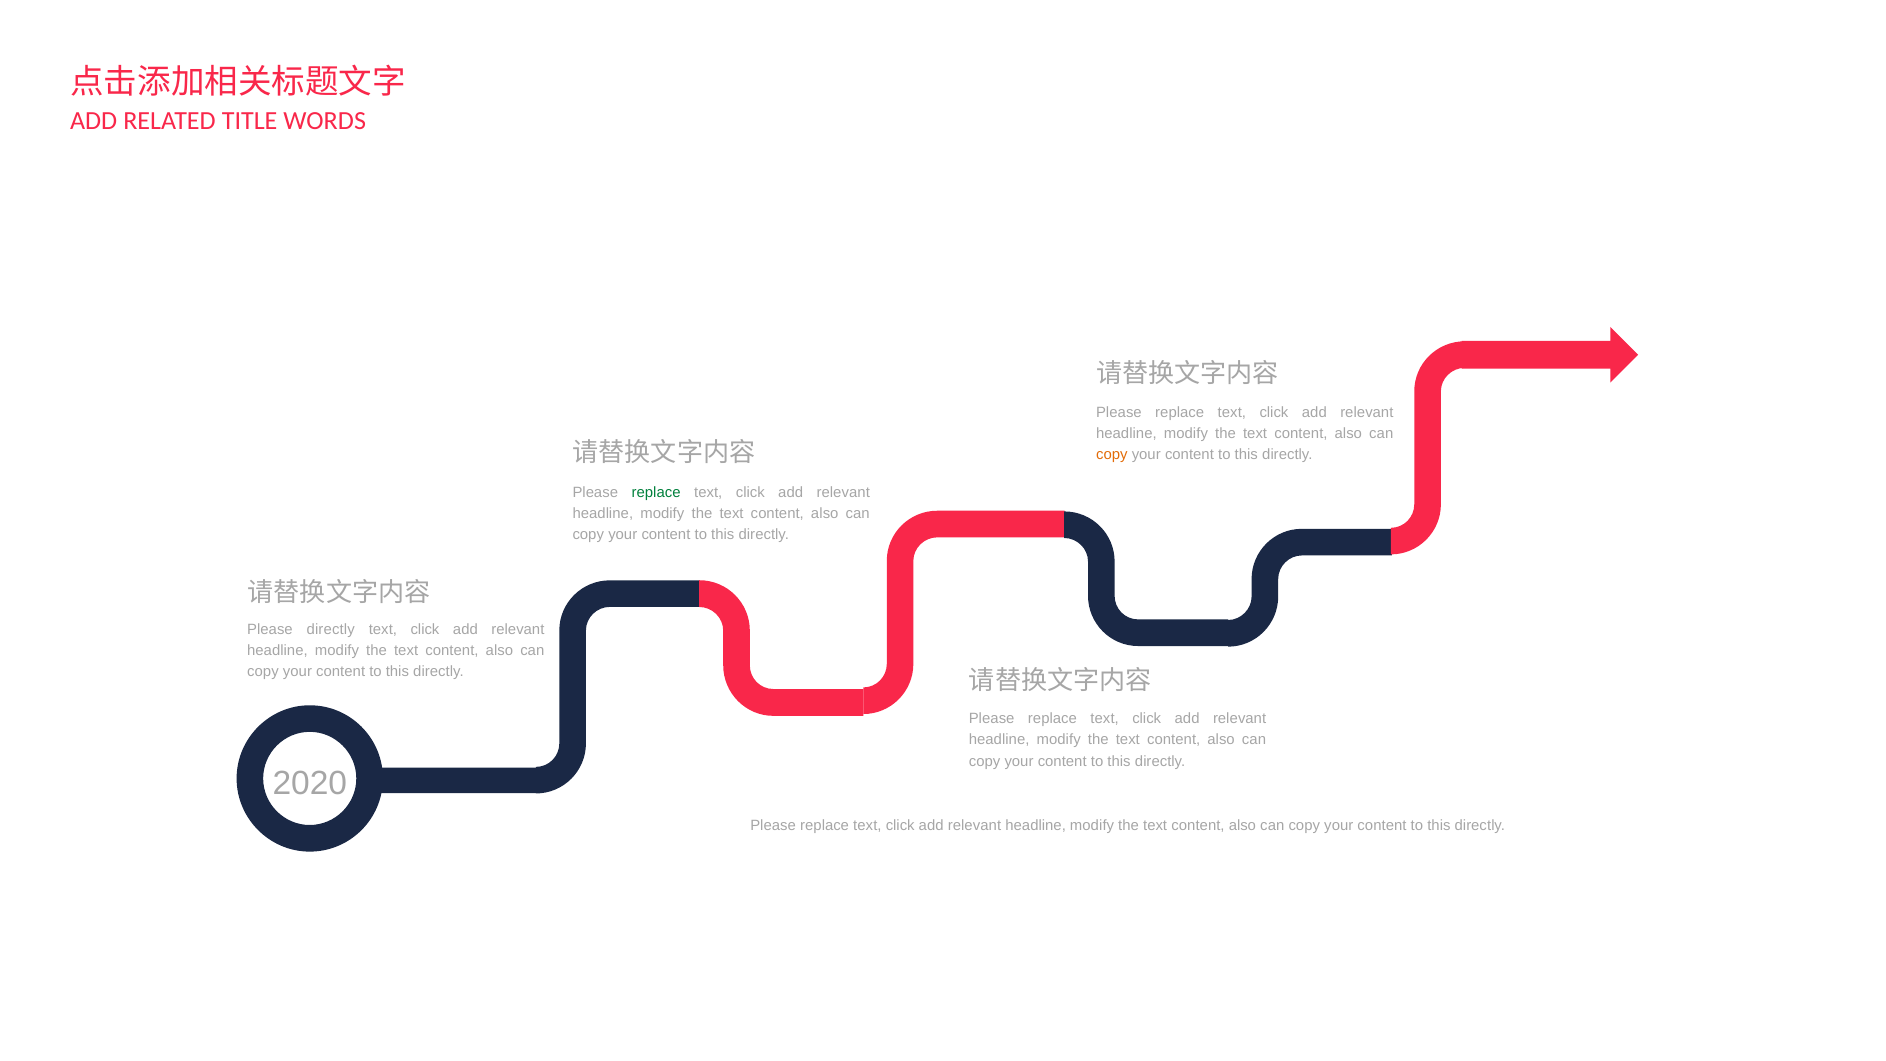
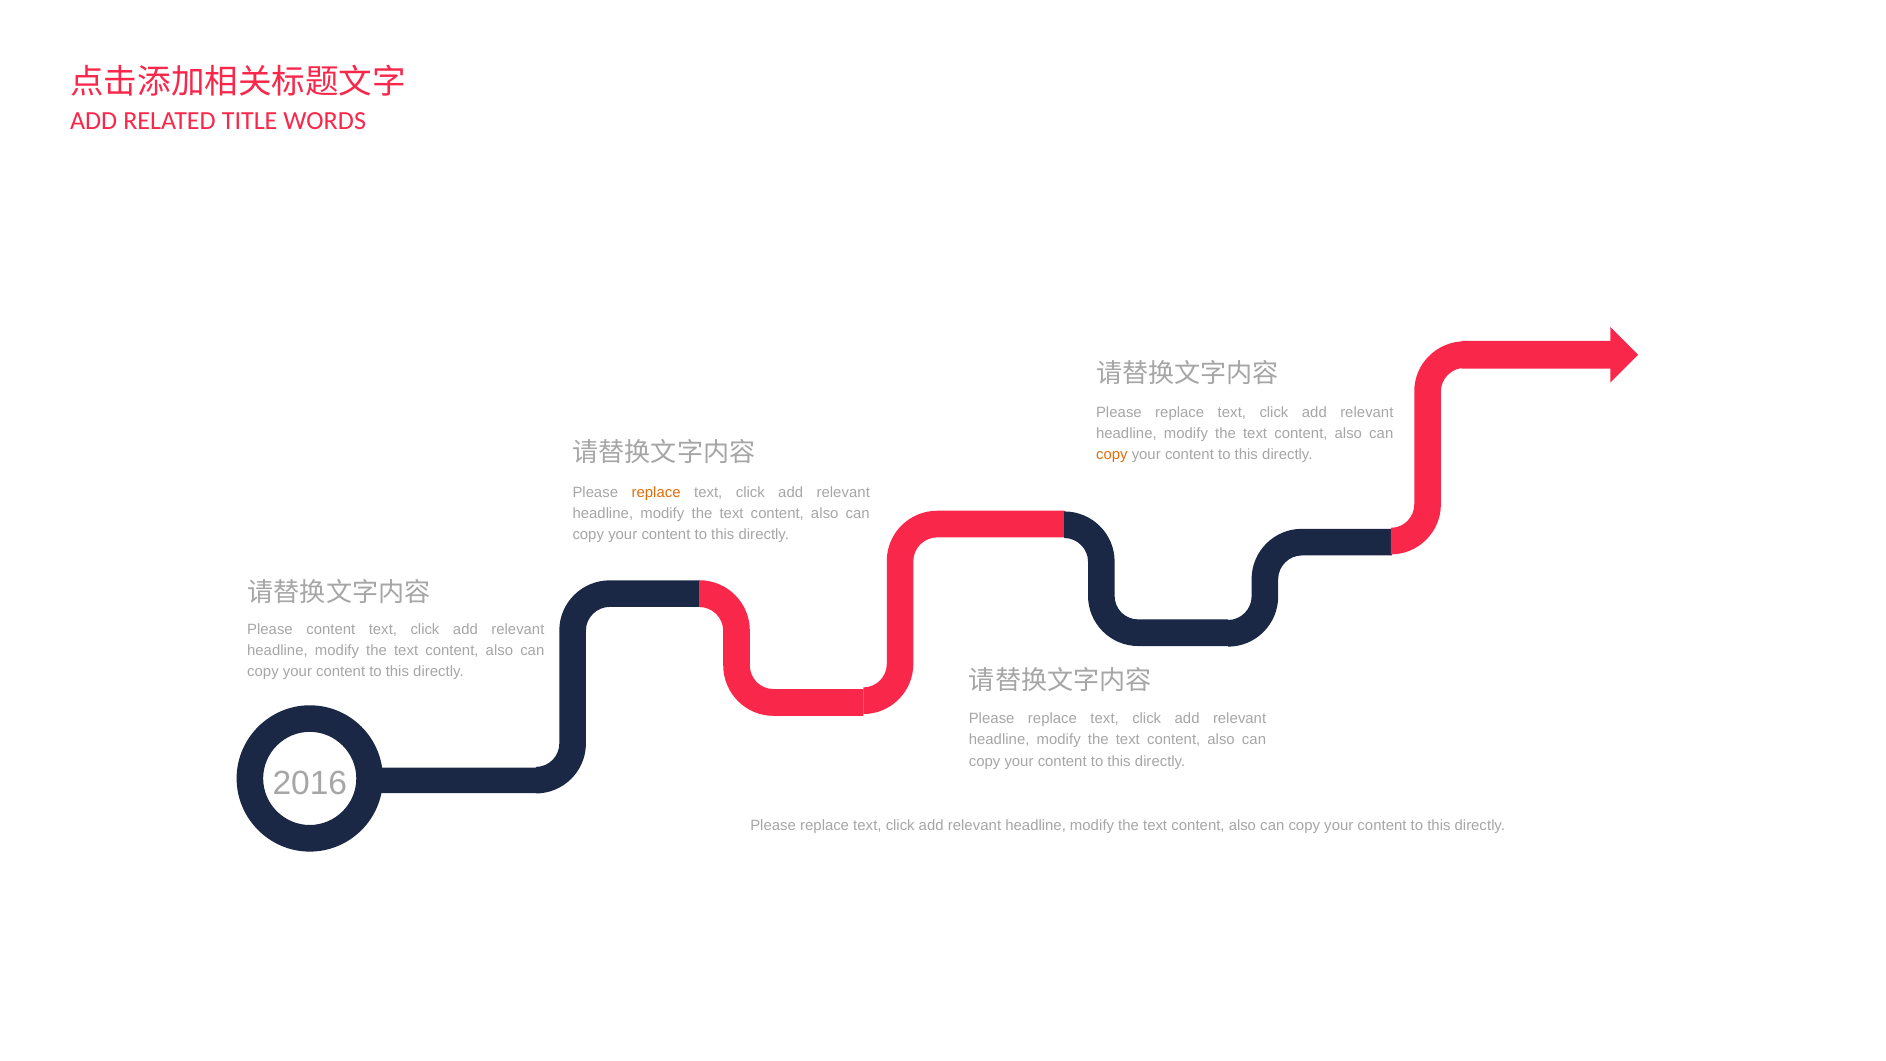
replace at (656, 492) colour: green -> orange
Please directly: directly -> content
2020: 2020 -> 2016
